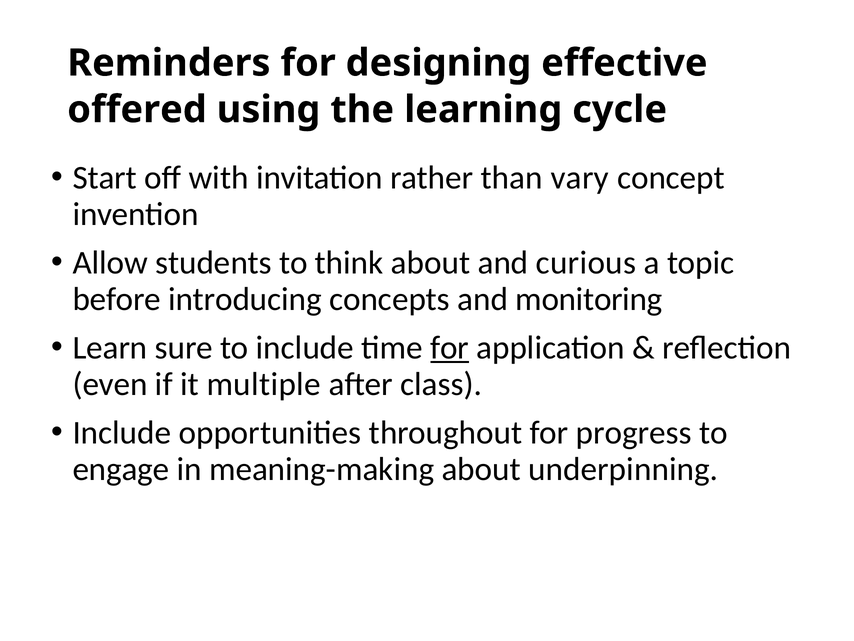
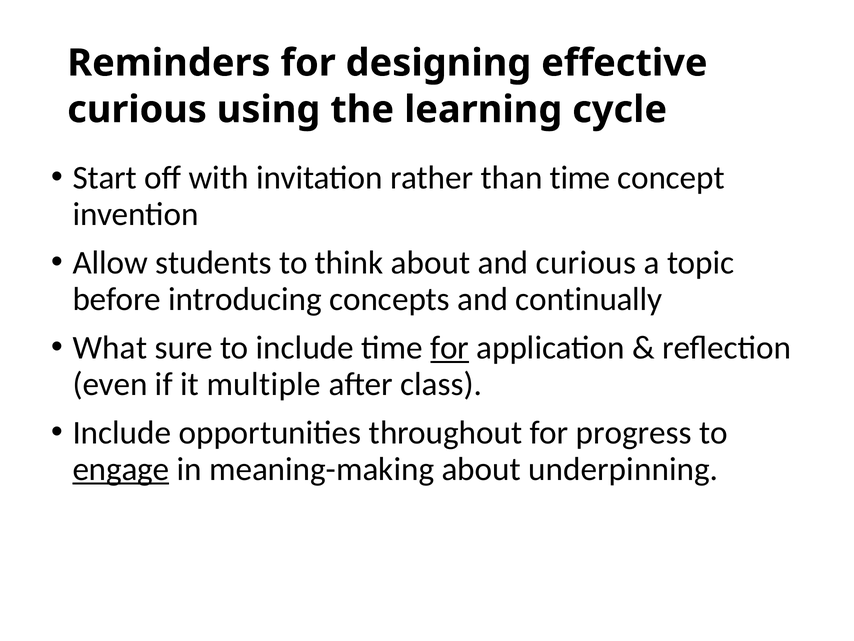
offered at (137, 110): offered -> curious
than vary: vary -> time
monitoring: monitoring -> continually
Learn: Learn -> What
engage underline: none -> present
